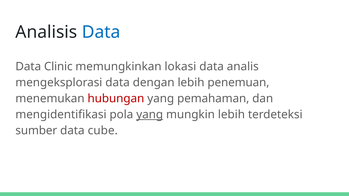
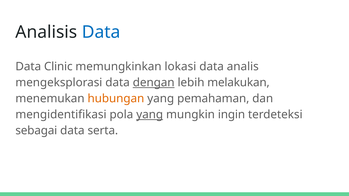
dengan underline: none -> present
penemuan: penemuan -> melakukan
hubungan colour: red -> orange
mungkin lebih: lebih -> ingin
sumber: sumber -> sebagai
cube: cube -> serta
